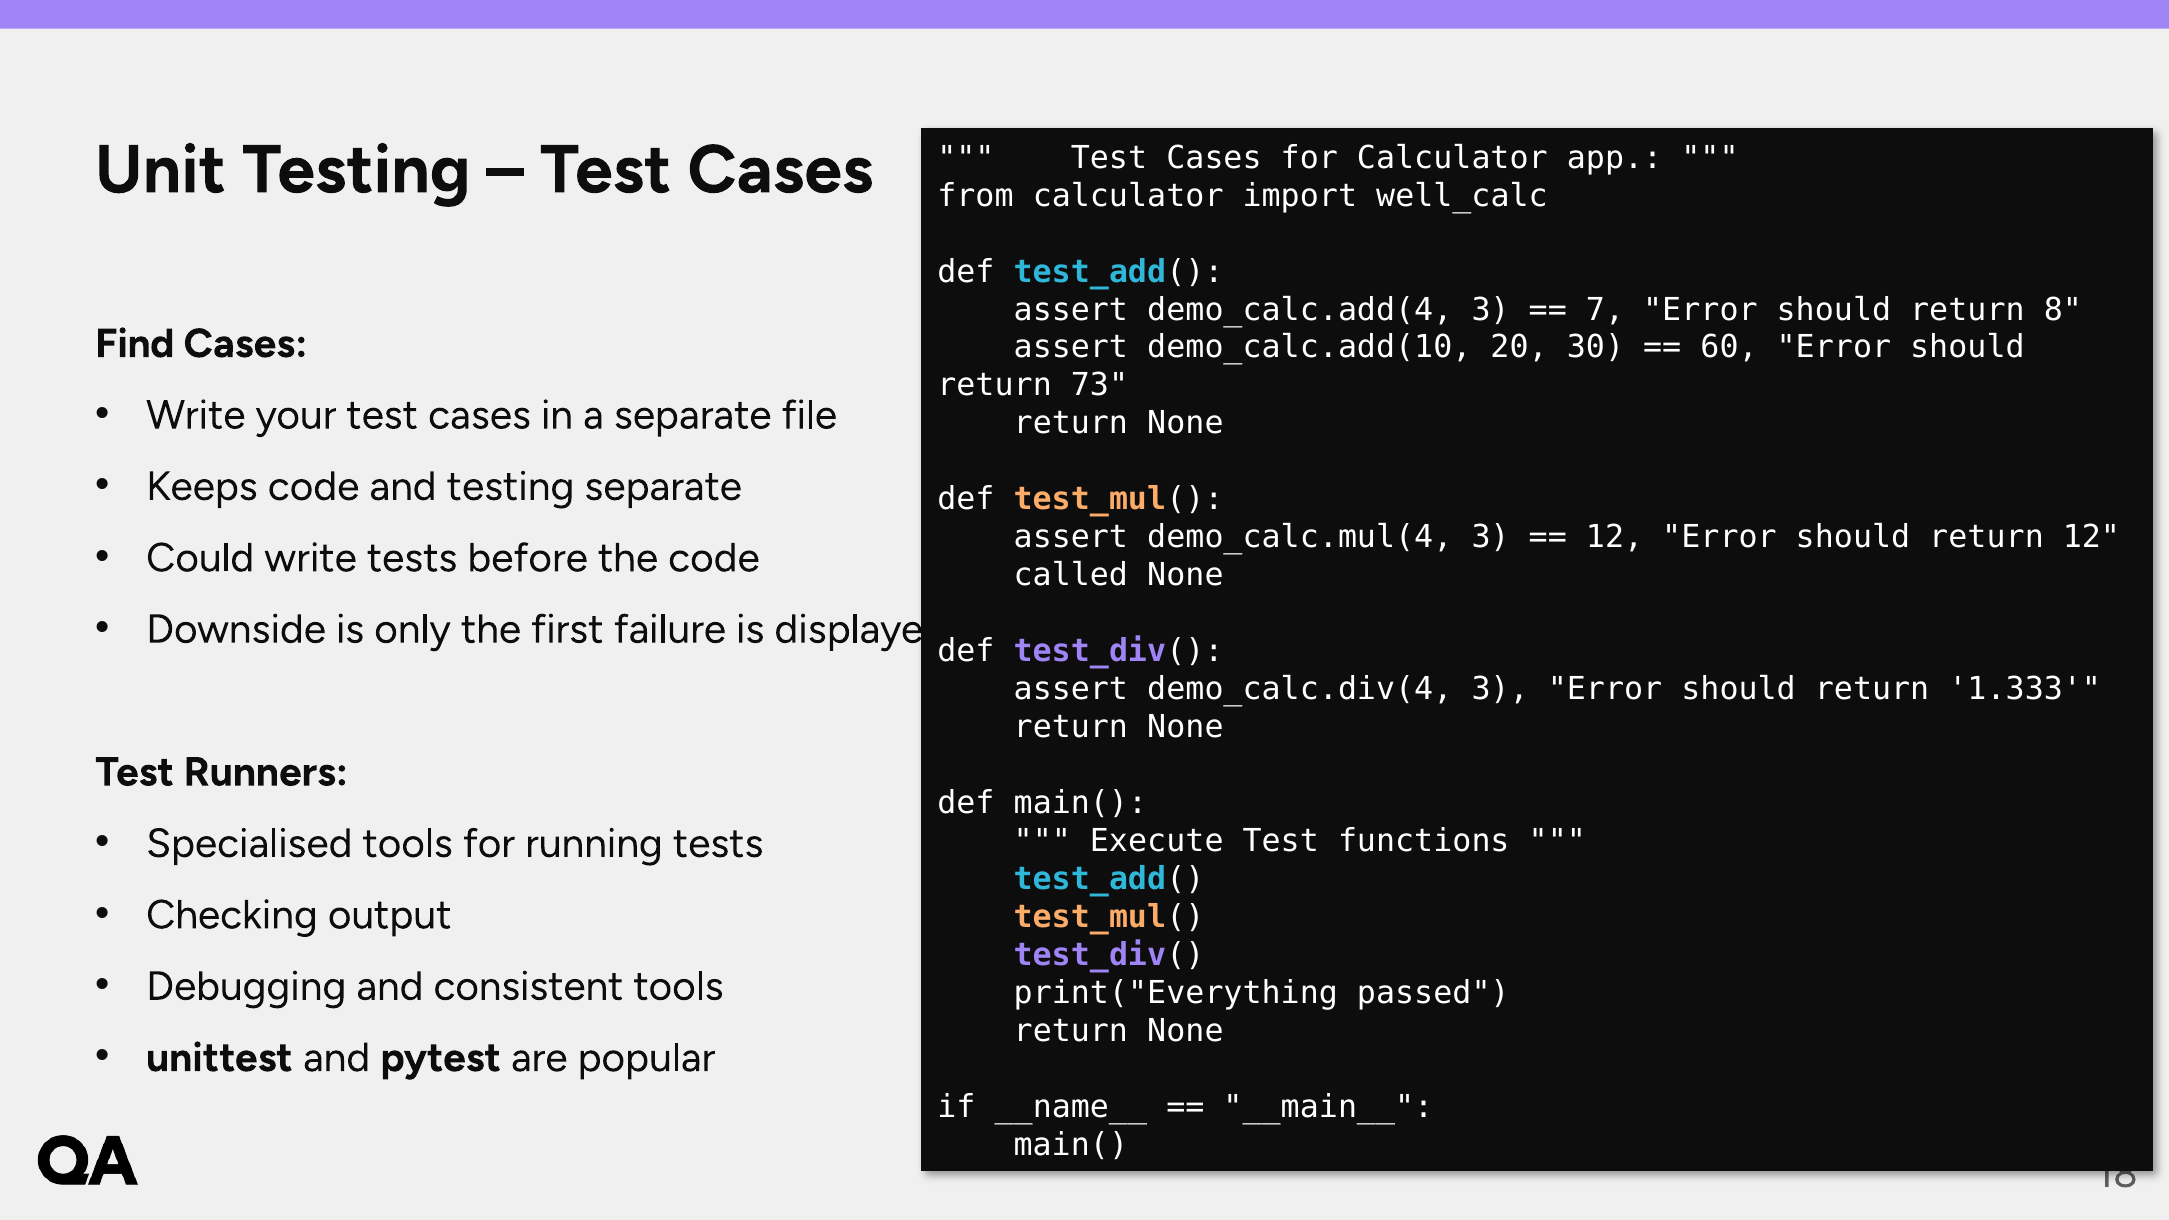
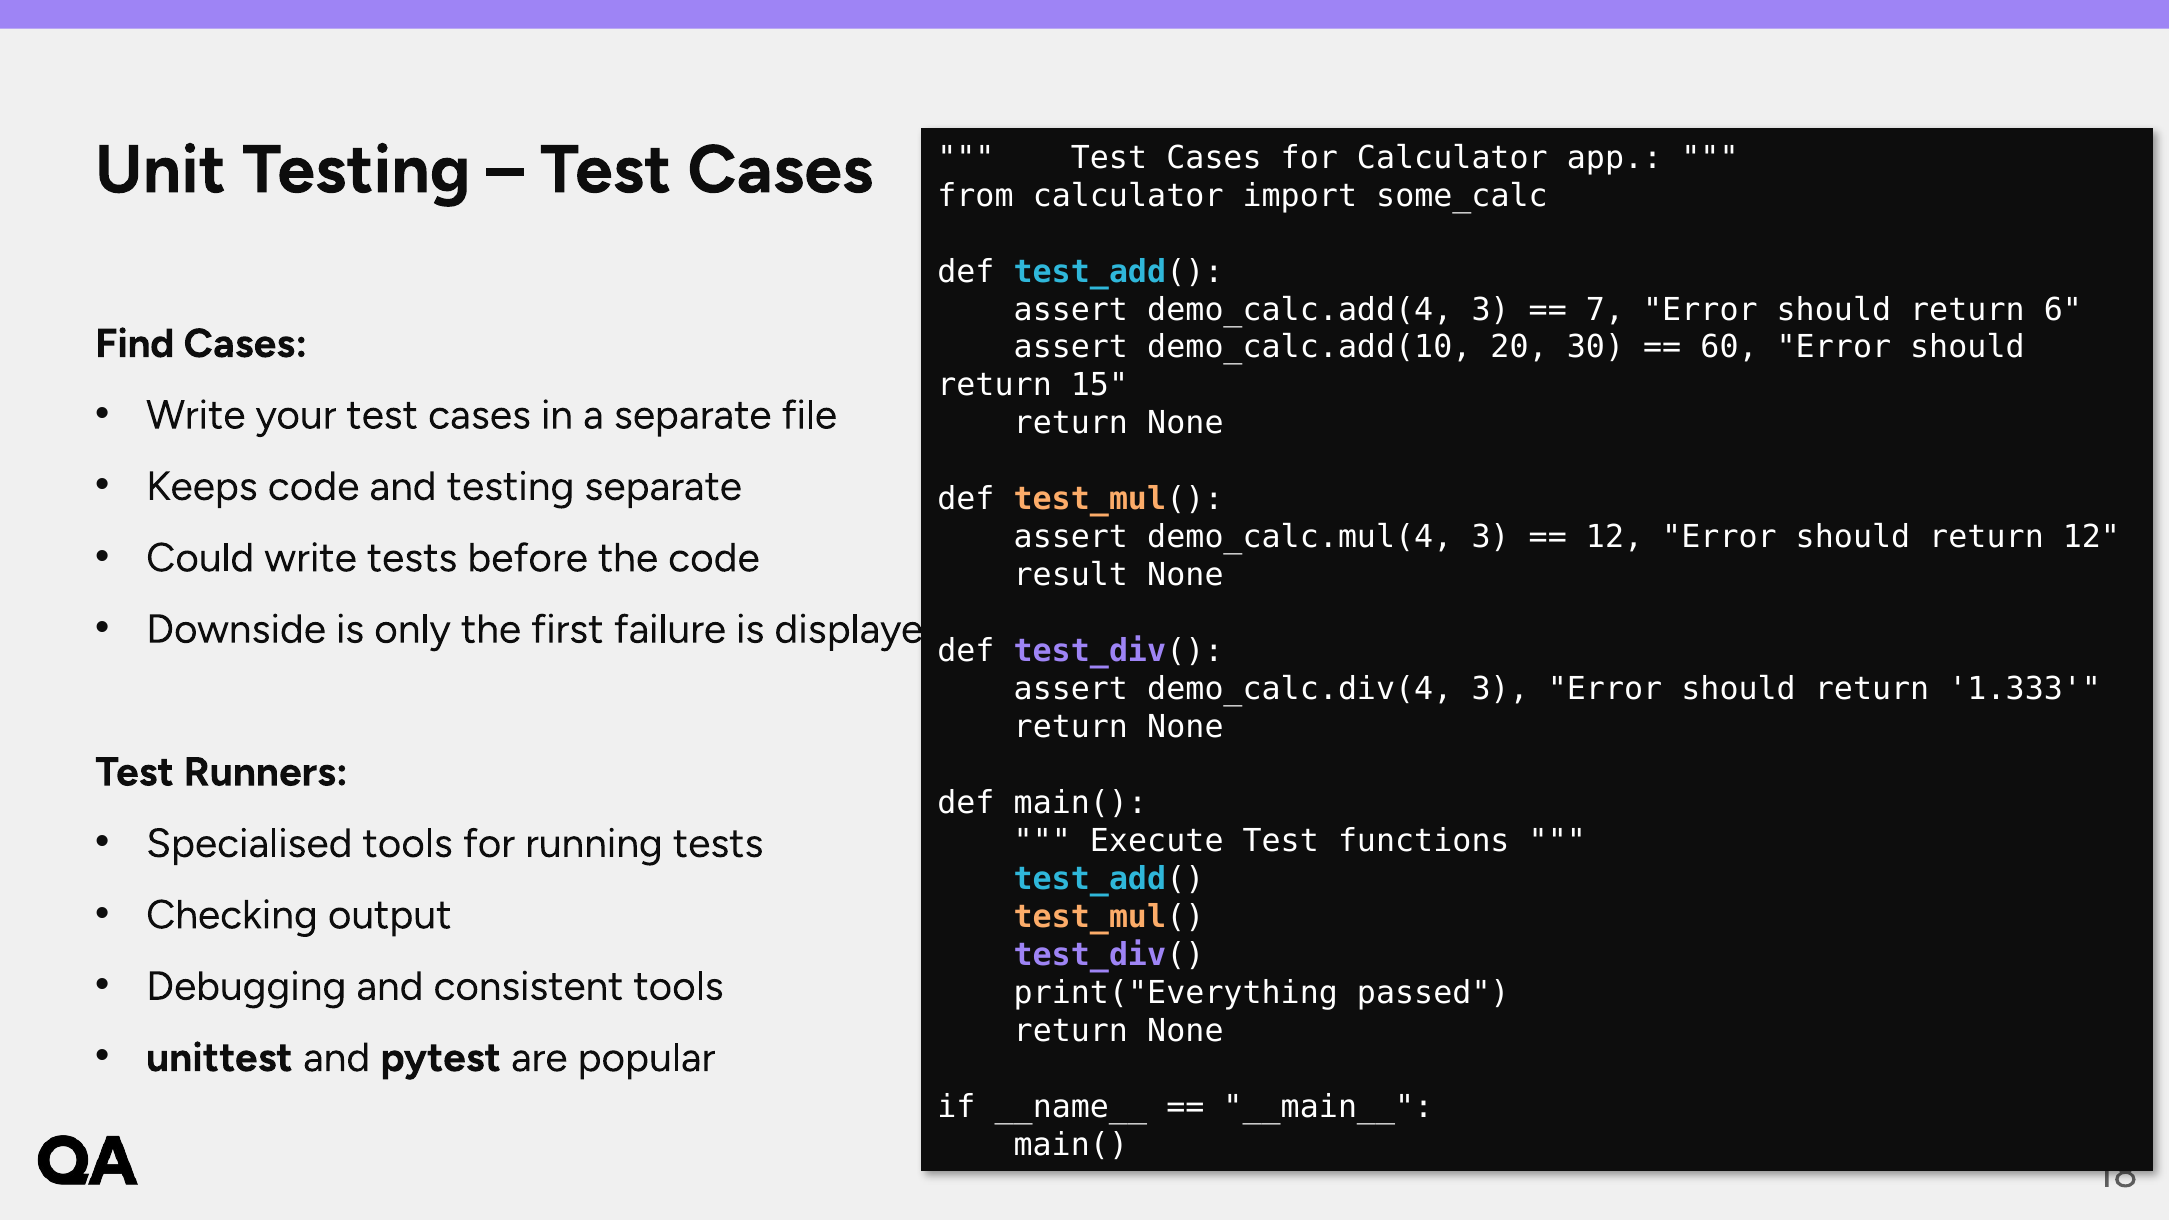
well_calc: well_calc -> some_calc
8: 8 -> 6
73: 73 -> 15
called: called -> result
